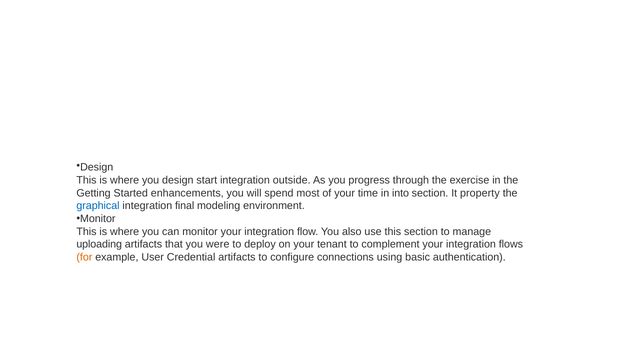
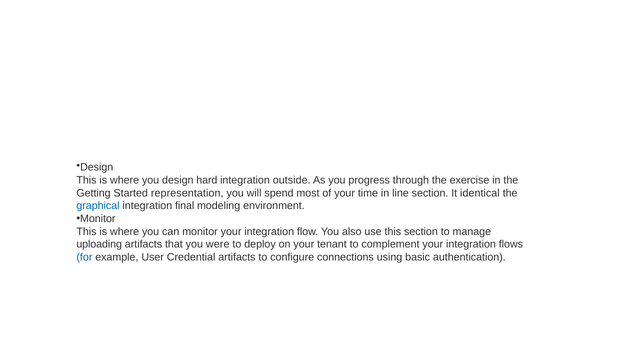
start: start -> hard
enhancements: enhancements -> representation
into: into -> line
property: property -> identical
for colour: orange -> blue
